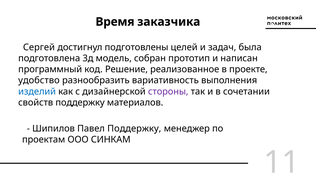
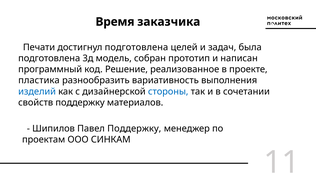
Сергей: Сергей -> Печати
достигнул подготовлены: подготовлены -> подготовлена
удобство: удобство -> пластика
стороны colour: purple -> blue
